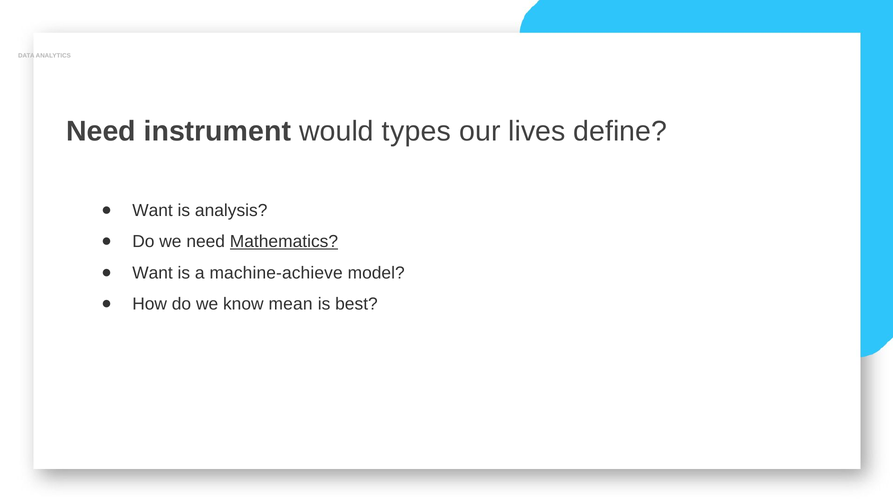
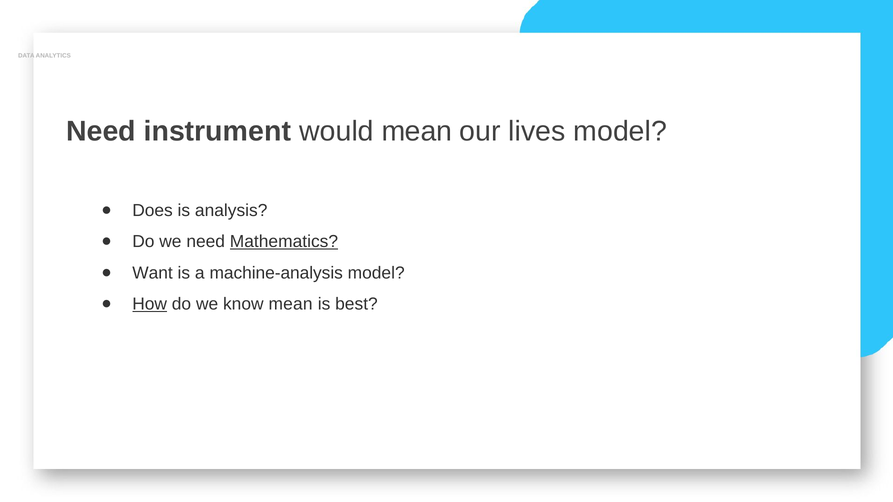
would types: types -> mean
lives define: define -> model
Want at (153, 210): Want -> Does
machine-achieve: machine-achieve -> machine-analysis
How underline: none -> present
